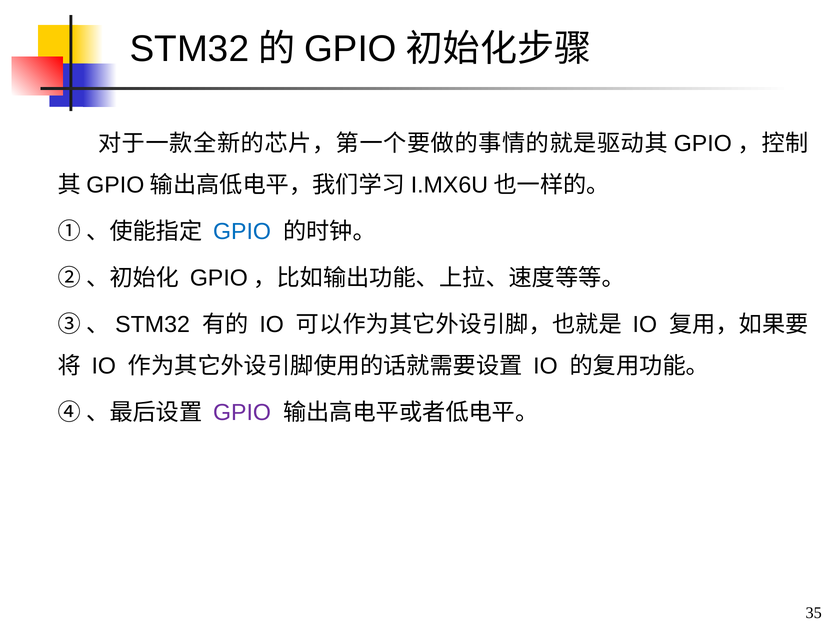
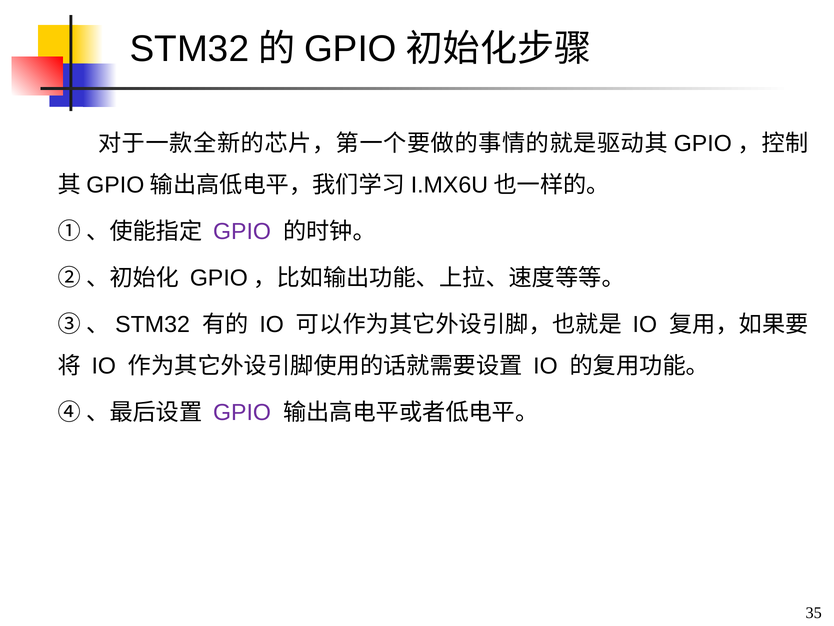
GPIO at (242, 231) colour: blue -> purple
